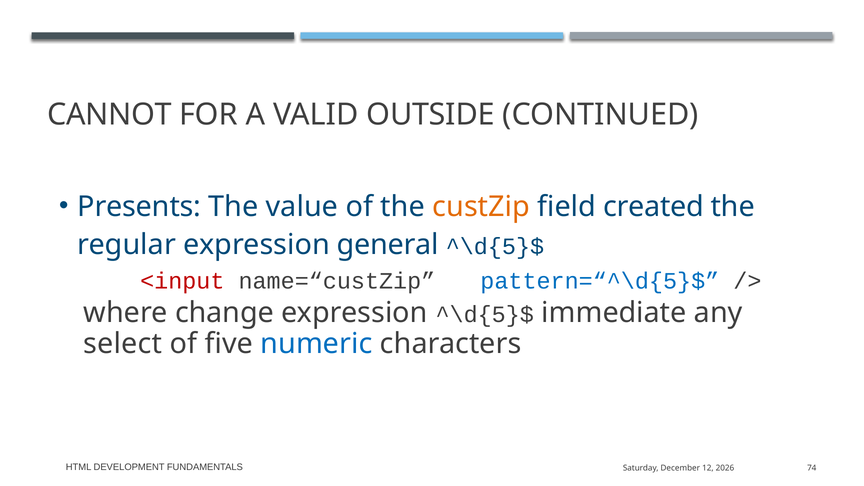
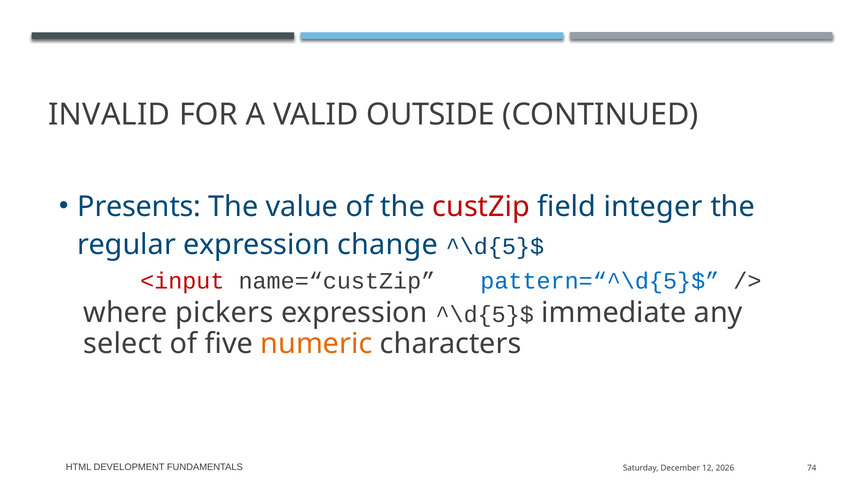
CANNOT: CANNOT -> INVALID
custZip colour: orange -> red
created: created -> integer
general: general -> change
change: change -> pickers
numeric colour: blue -> orange
